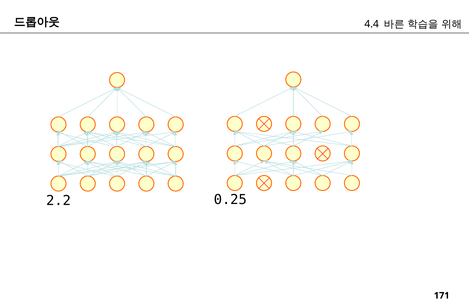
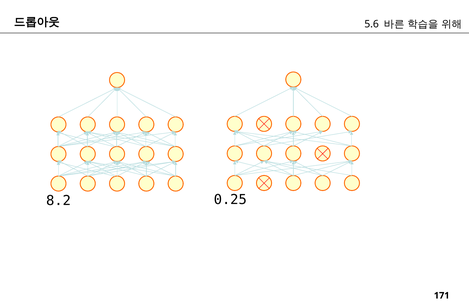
4.4: 4.4 -> 5.6
2.2: 2.2 -> 8.2
